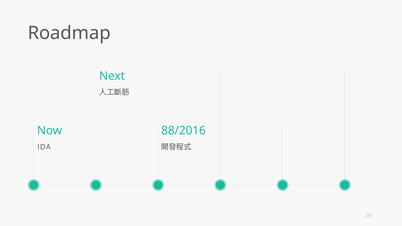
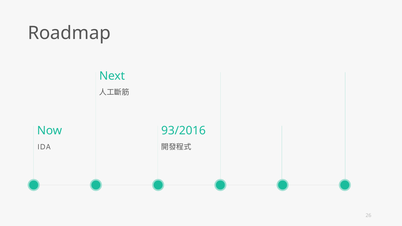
88/2016: 88/2016 -> 93/2016
